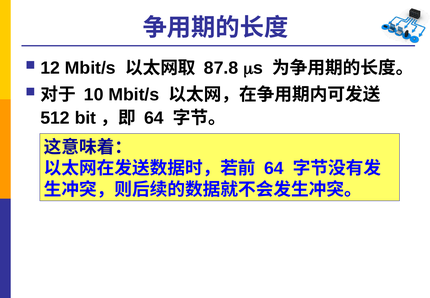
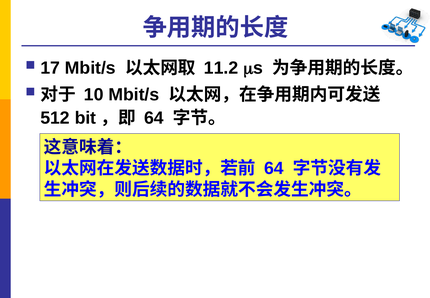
12: 12 -> 17
87.8: 87.8 -> 11.2
